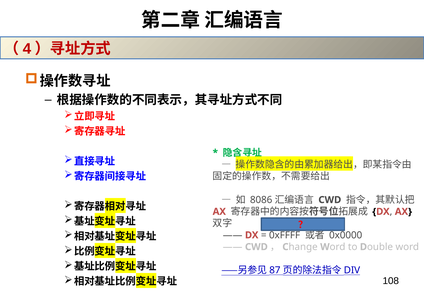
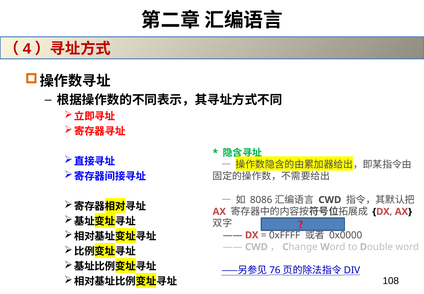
87: 87 -> 76
